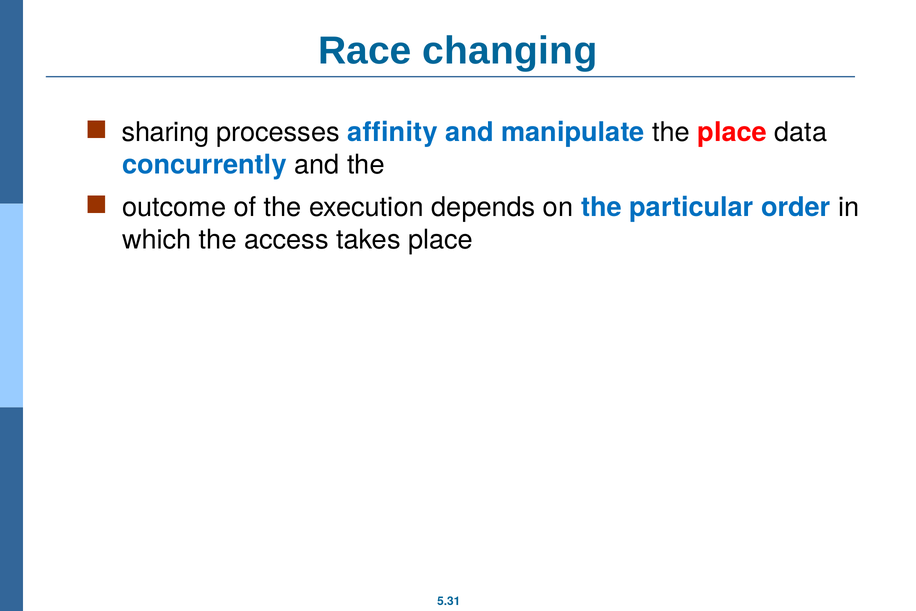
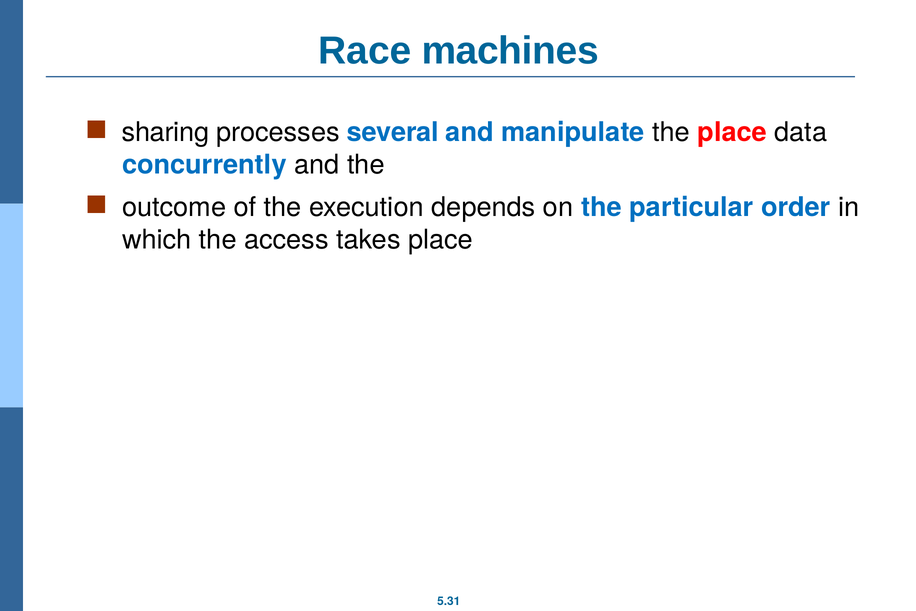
changing: changing -> machines
affinity: affinity -> several
